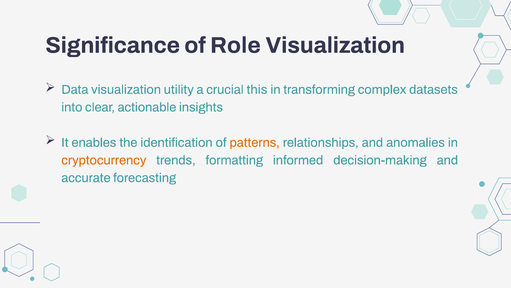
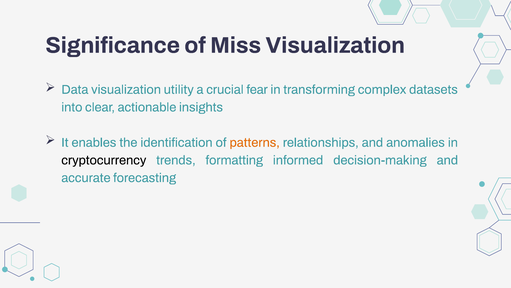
Role: Role -> Miss
this: this -> fear
cryptocurrency colour: orange -> black
